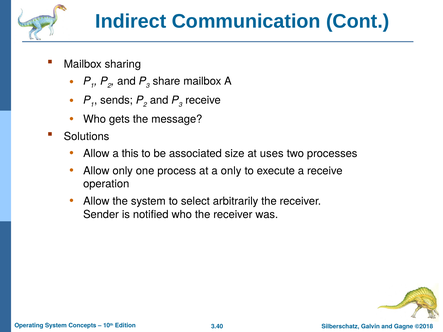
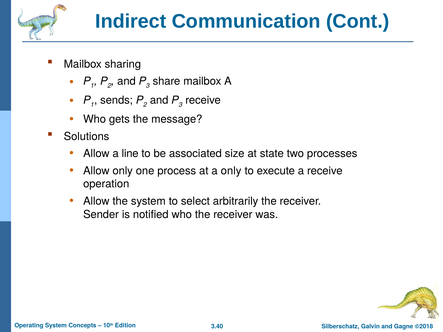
this: this -> line
uses: uses -> state
